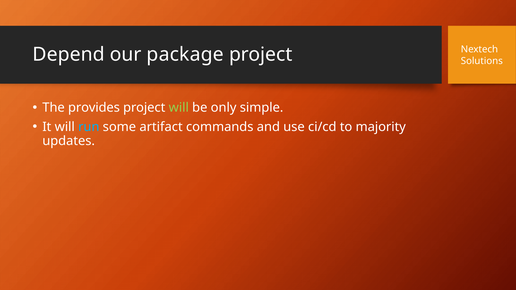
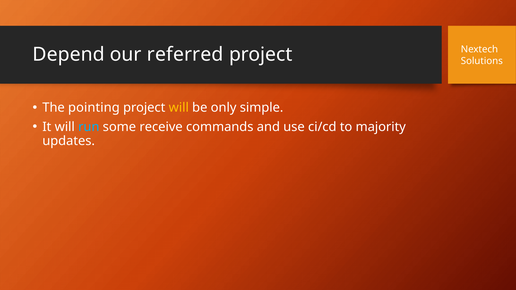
package: package -> referred
provides: provides -> pointing
will at (179, 108) colour: light green -> yellow
artifact: artifact -> receive
